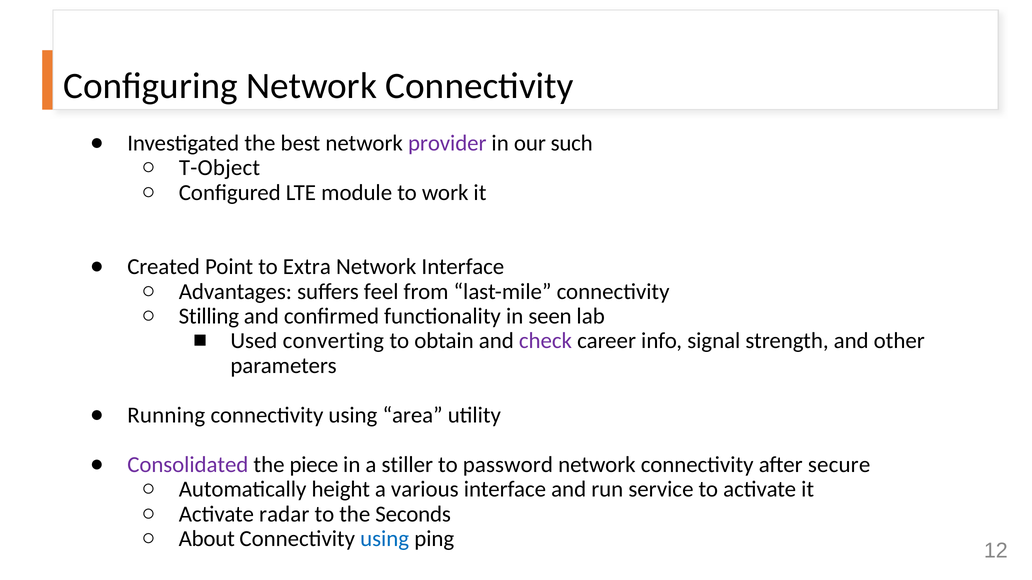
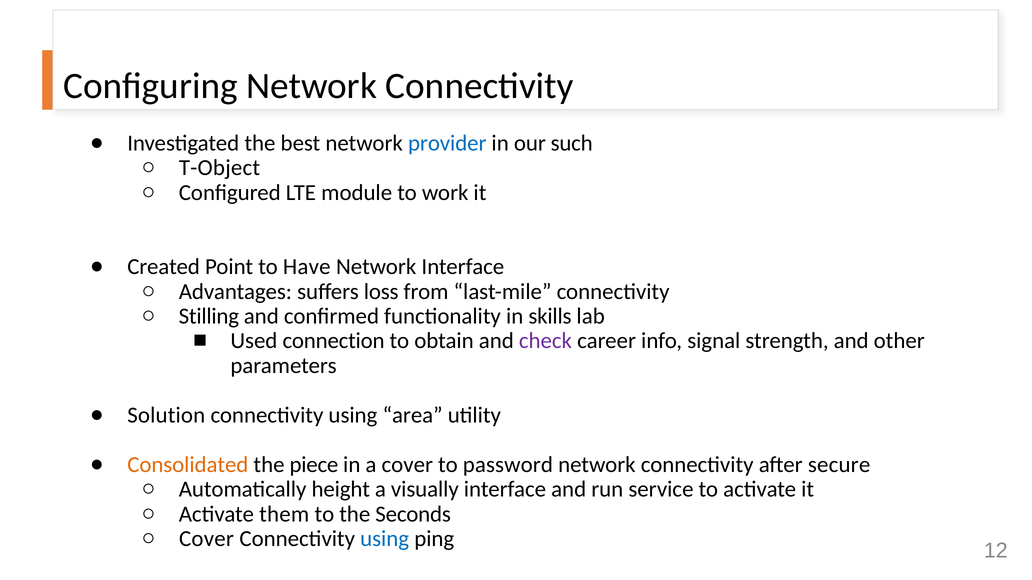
provider colour: purple -> blue
Extra: Extra -> Have
feel: feel -> loss
seen: seen -> skills
converting: converting -> connection
Running: Running -> Solution
Consolidated colour: purple -> orange
a stiller: stiller -> cover
various: various -> visually
radar: radar -> them
About at (207, 539): About -> Cover
